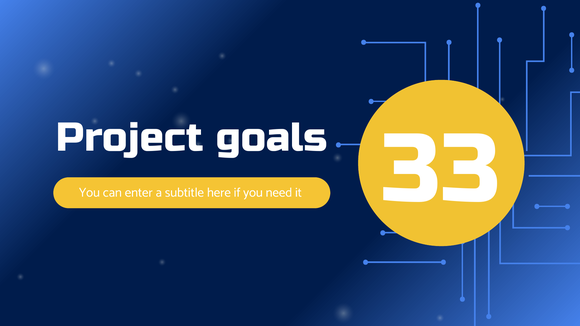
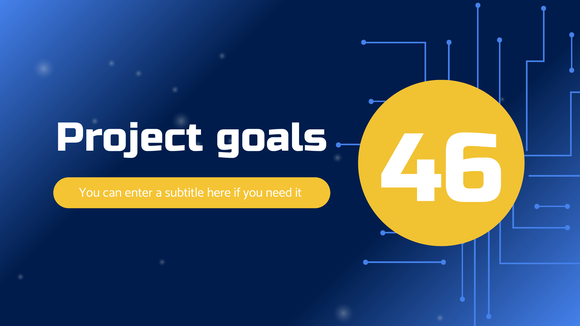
33: 33 -> 46
